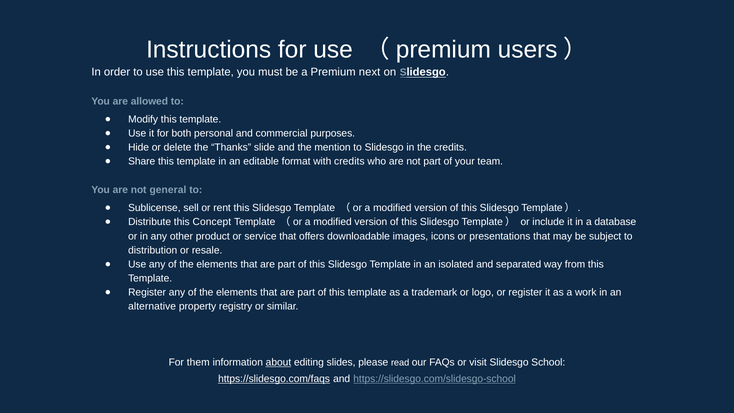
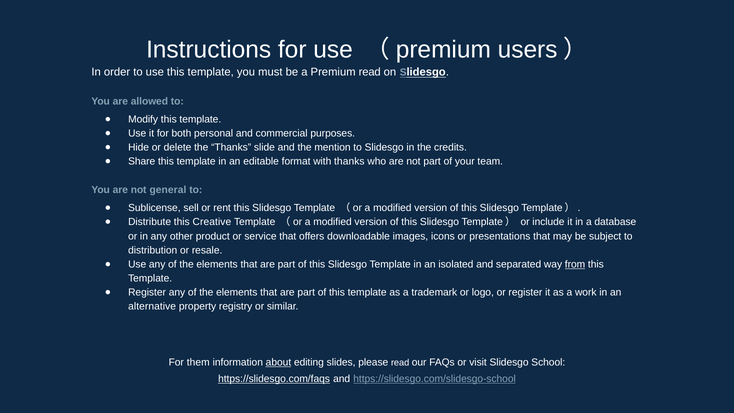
Premium next: next -> read
with credits: credits -> thanks
Concept: Concept -> Creative
from underline: none -> present
